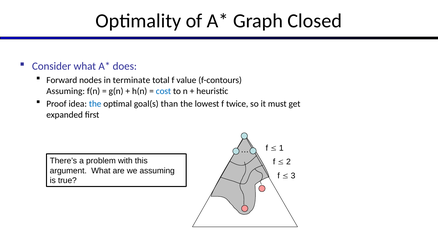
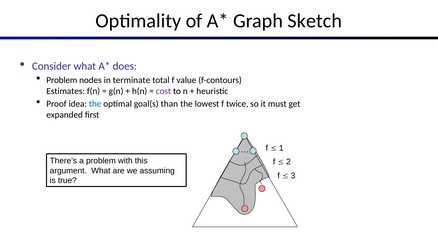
Closed: Closed -> Sketch
Forward at (62, 80): Forward -> Problem
Assuming at (66, 91): Assuming -> Estimates
cost colour: blue -> purple
